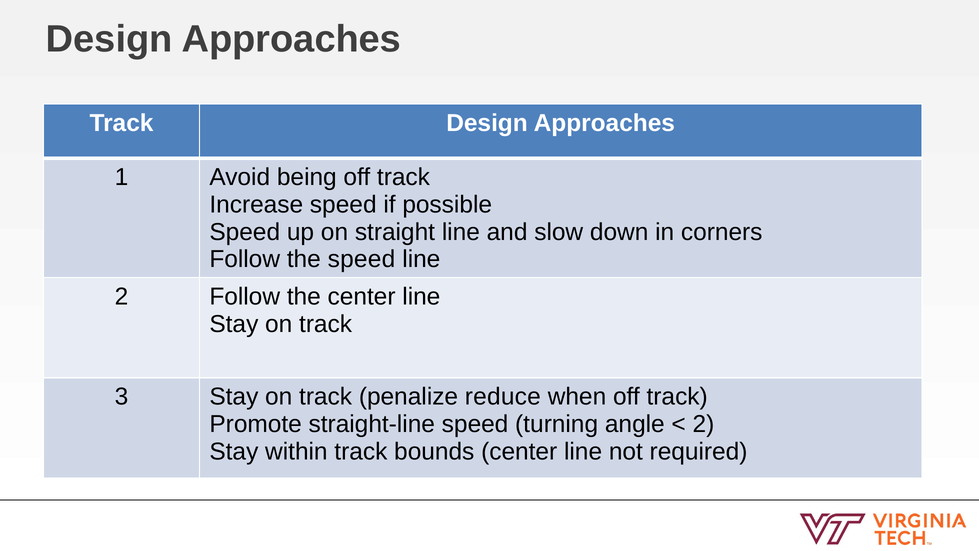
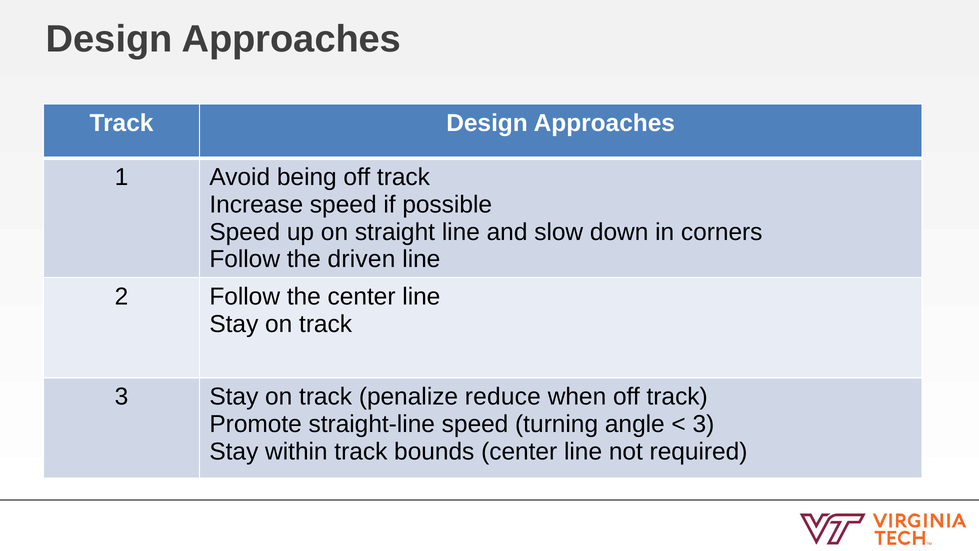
the speed: speed -> driven
2 at (703, 424): 2 -> 3
